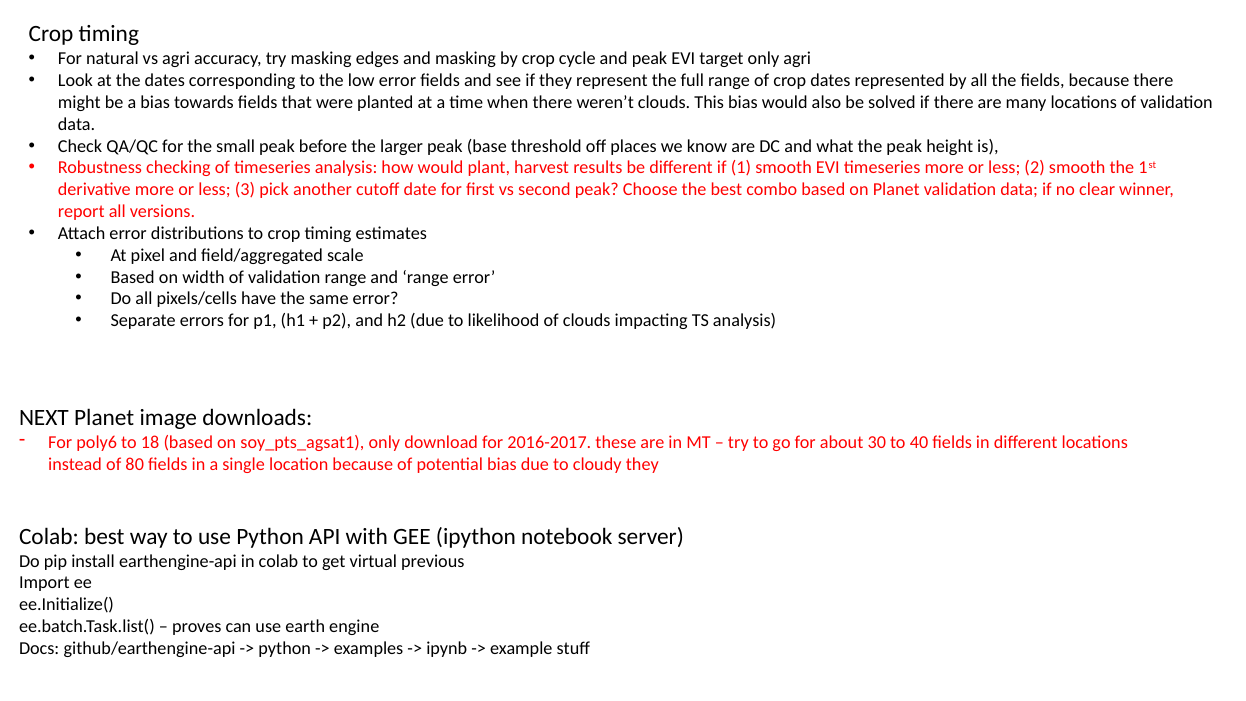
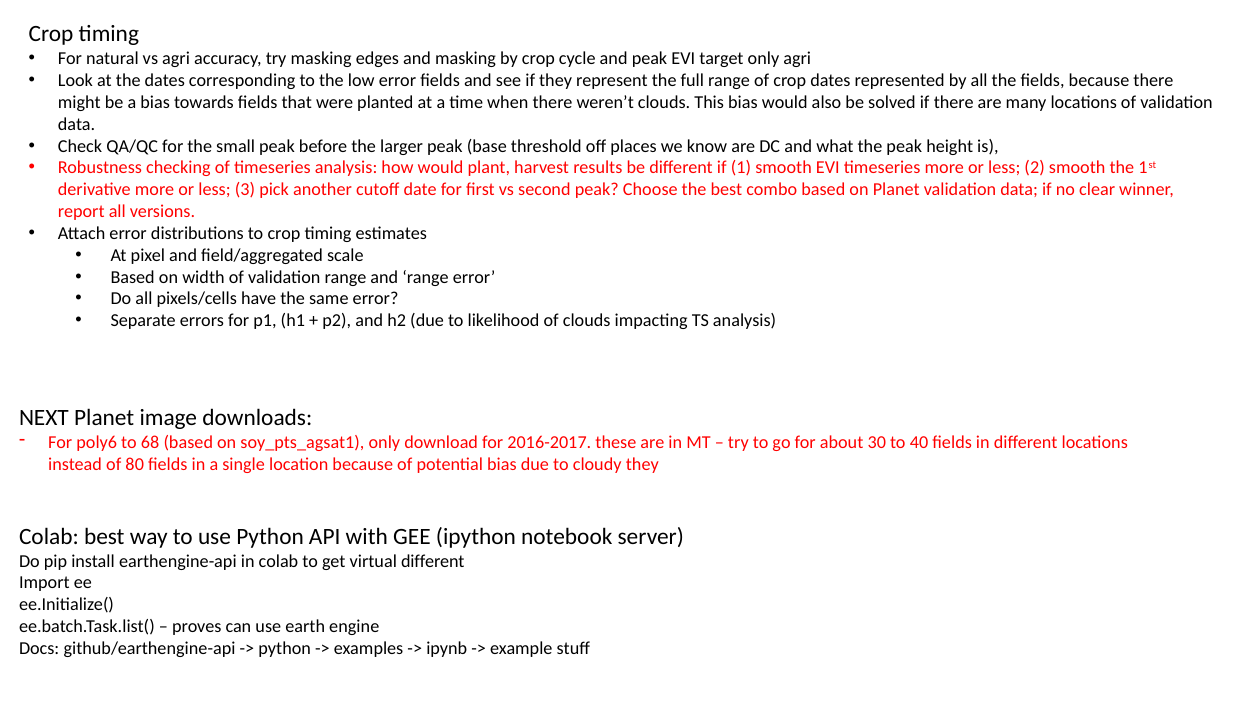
18: 18 -> 68
virtual previous: previous -> different
